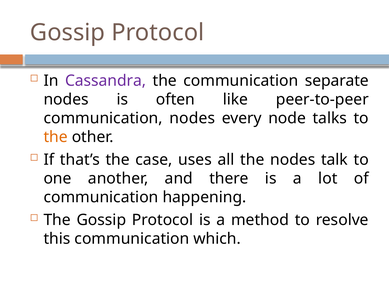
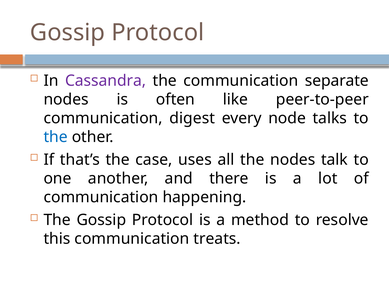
communication nodes: nodes -> digest
the at (56, 137) colour: orange -> blue
which: which -> treats
